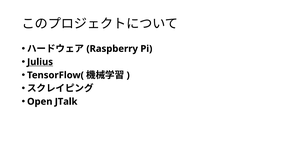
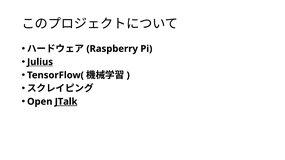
JTalk underline: none -> present
